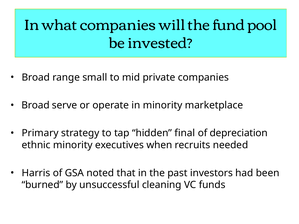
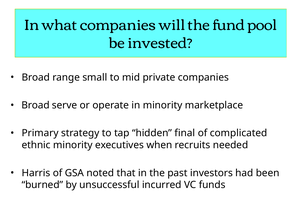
depreciation: depreciation -> complicated
cleaning: cleaning -> incurred
